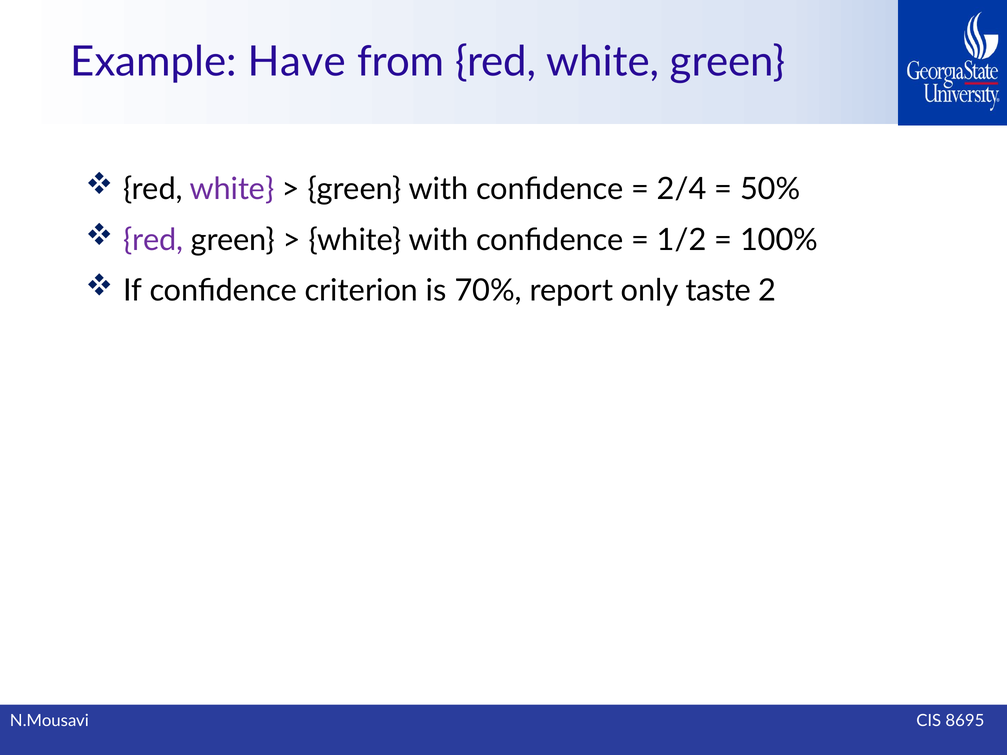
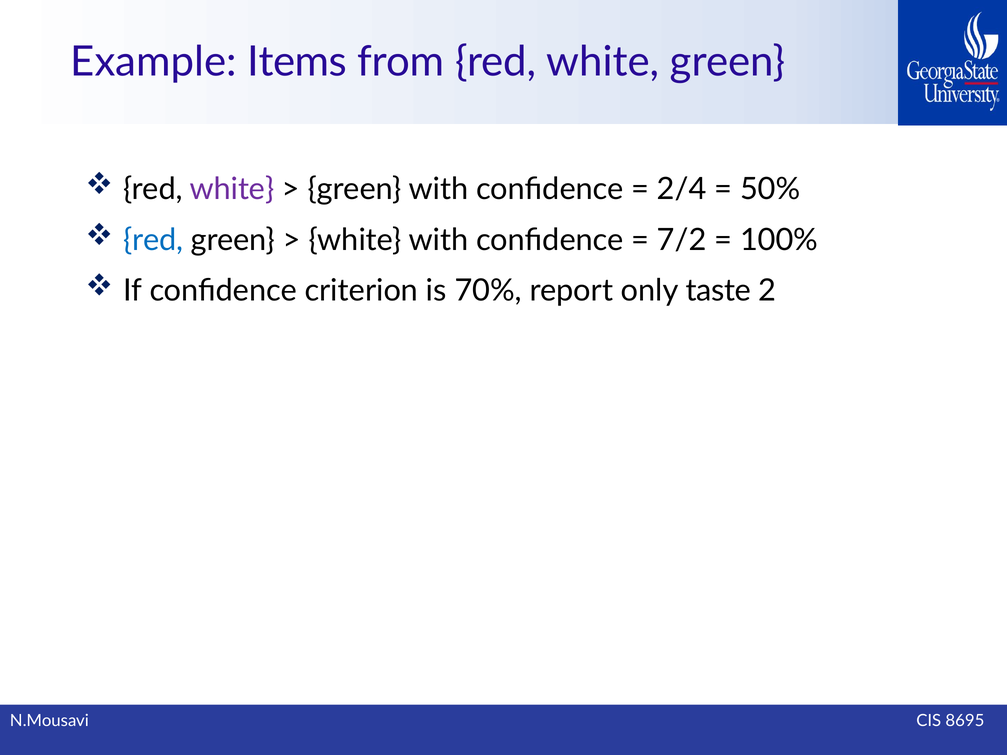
Have: Have -> Items
red at (153, 240) colour: purple -> blue
1/2: 1/2 -> 7/2
